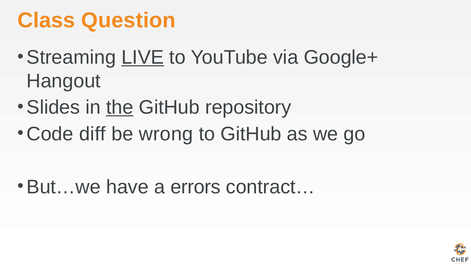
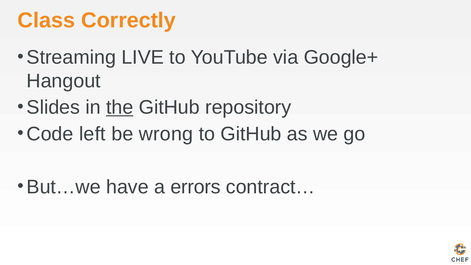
Question: Question -> Correctly
LIVE underline: present -> none
diff: diff -> left
